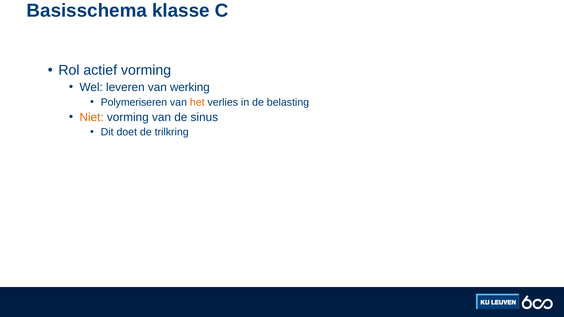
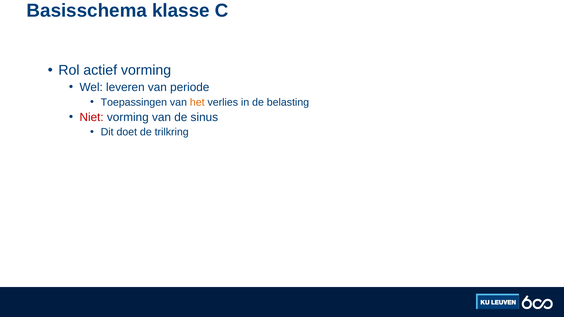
werking: werking -> periode
Polymeriseren: Polymeriseren -> Toepassingen
Niet colour: orange -> red
